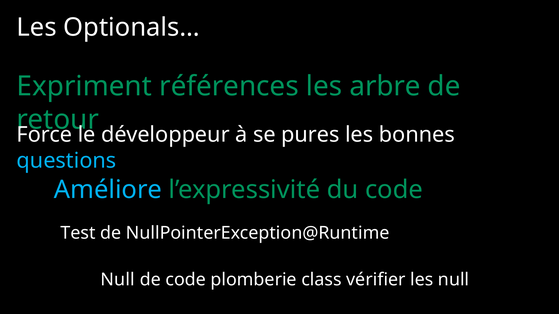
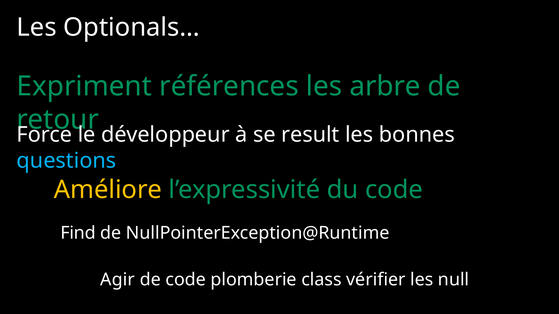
pures: pures -> result
Améliore colour: light blue -> yellow
Test: Test -> Find
Null at (118, 280): Null -> Agir
